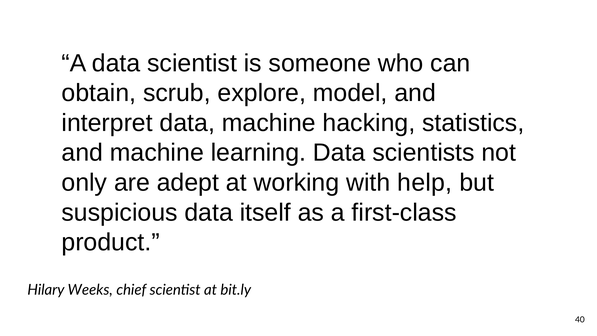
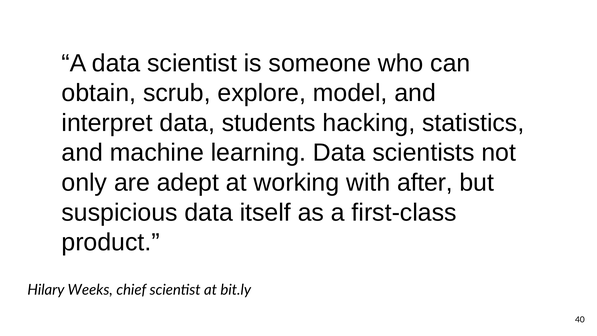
data machine: machine -> students
help: help -> after
